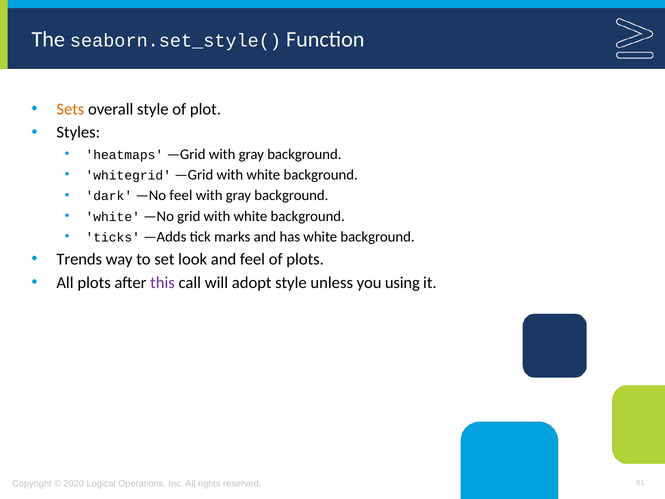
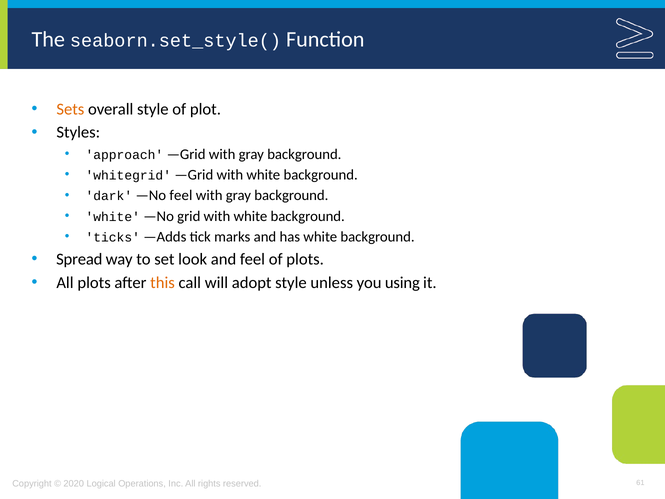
heatmaps: heatmaps -> approach
Trends: Trends -> Spread
this colour: purple -> orange
